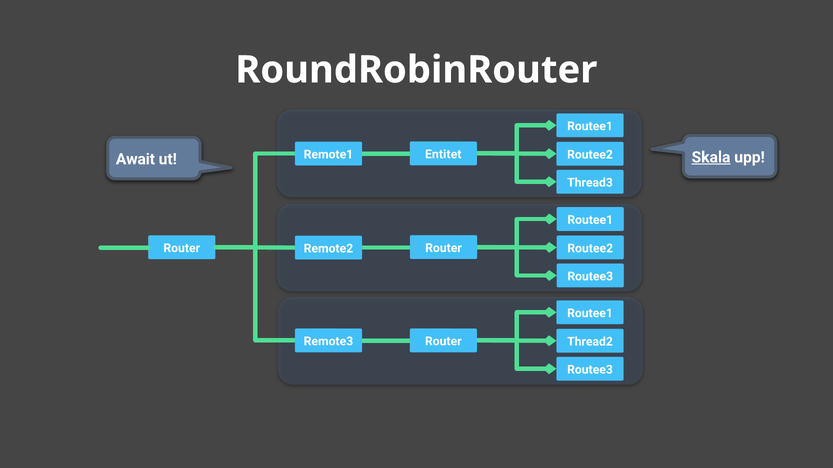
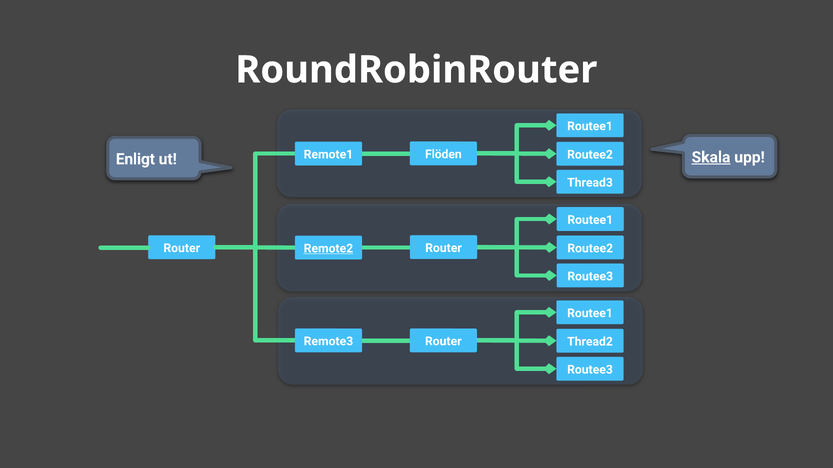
Entitet: Entitet -> Flöden
Await: Await -> Enligt
Remote2 underline: none -> present
